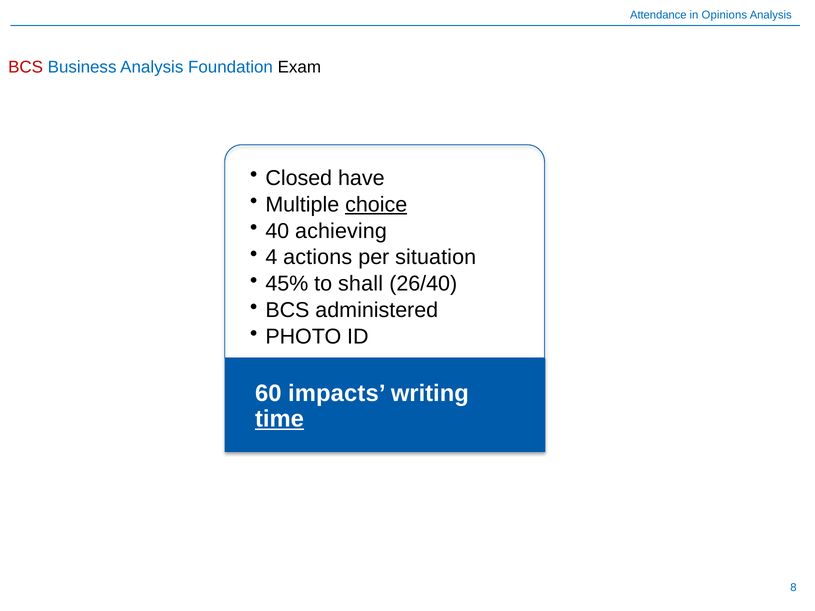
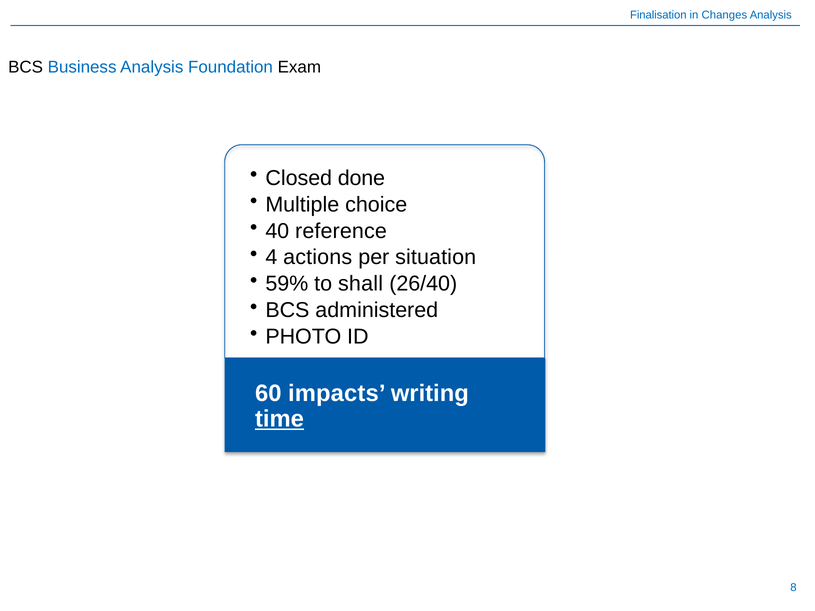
Attendance: Attendance -> Finalisation
Opinions: Opinions -> Changes
BCS at (26, 67) colour: red -> black
have: have -> done
choice underline: present -> none
achieving: achieving -> reference
45%: 45% -> 59%
